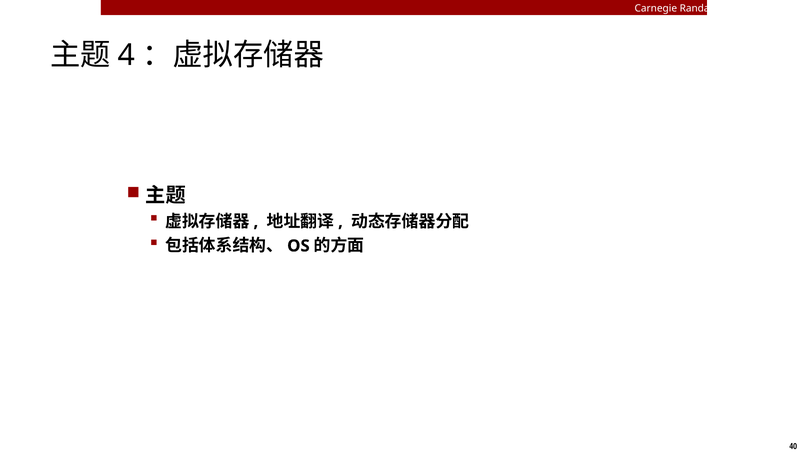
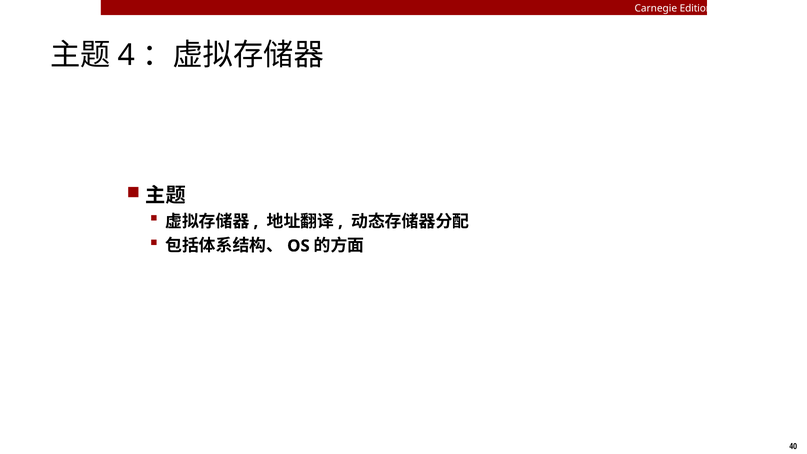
Randal: Randal -> Edition
